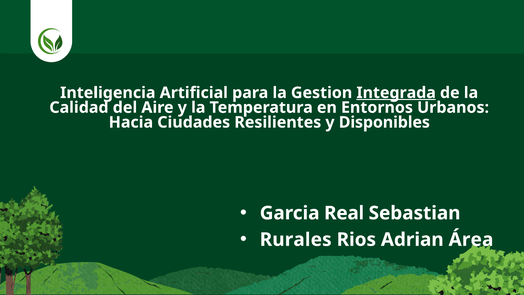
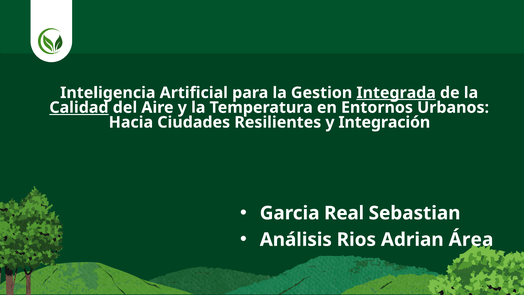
Calidad underline: none -> present
Disponibles: Disponibles -> Integración
Rurales: Rurales -> Análisis
